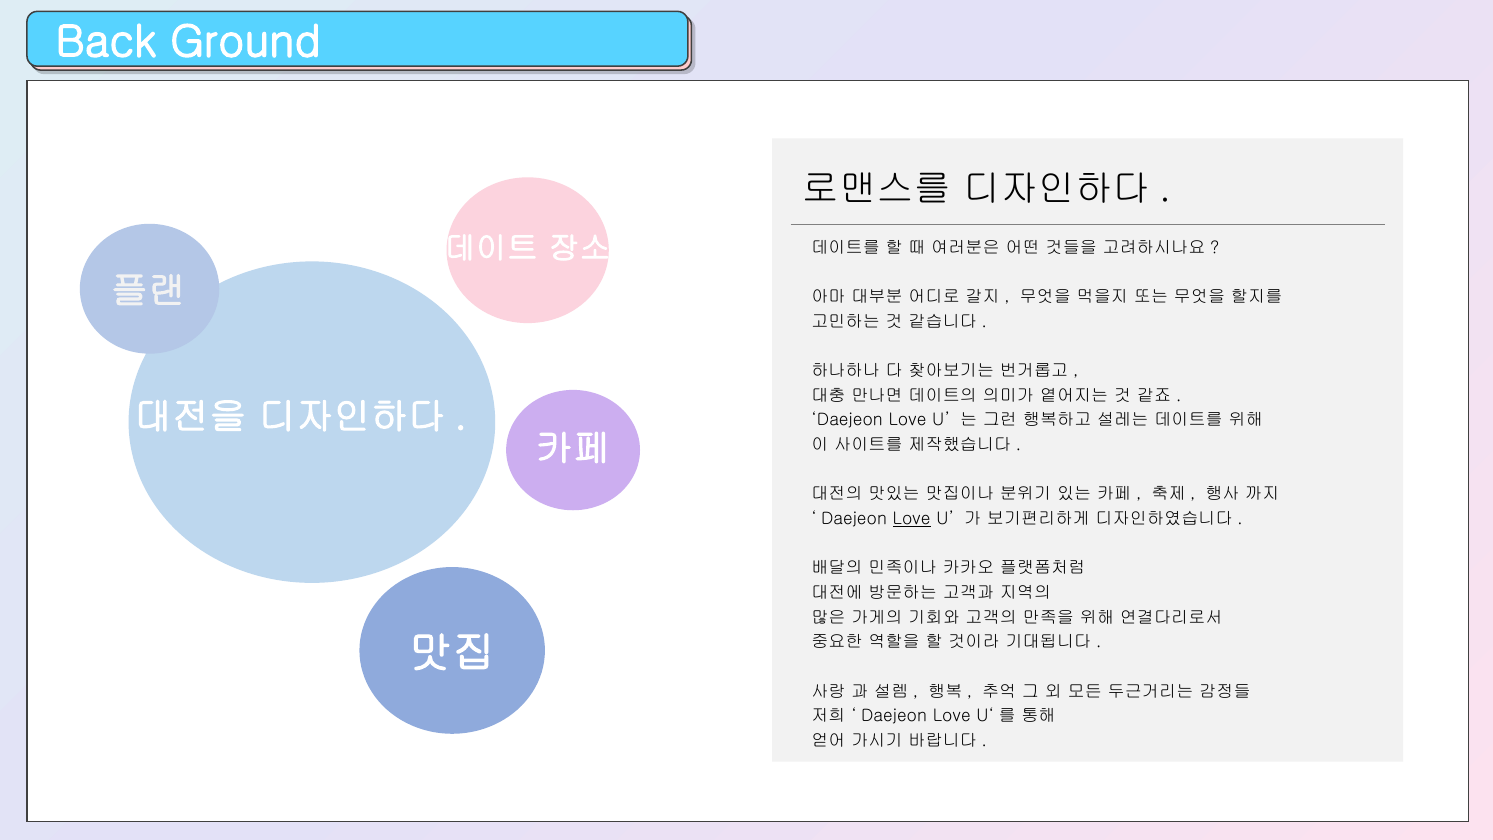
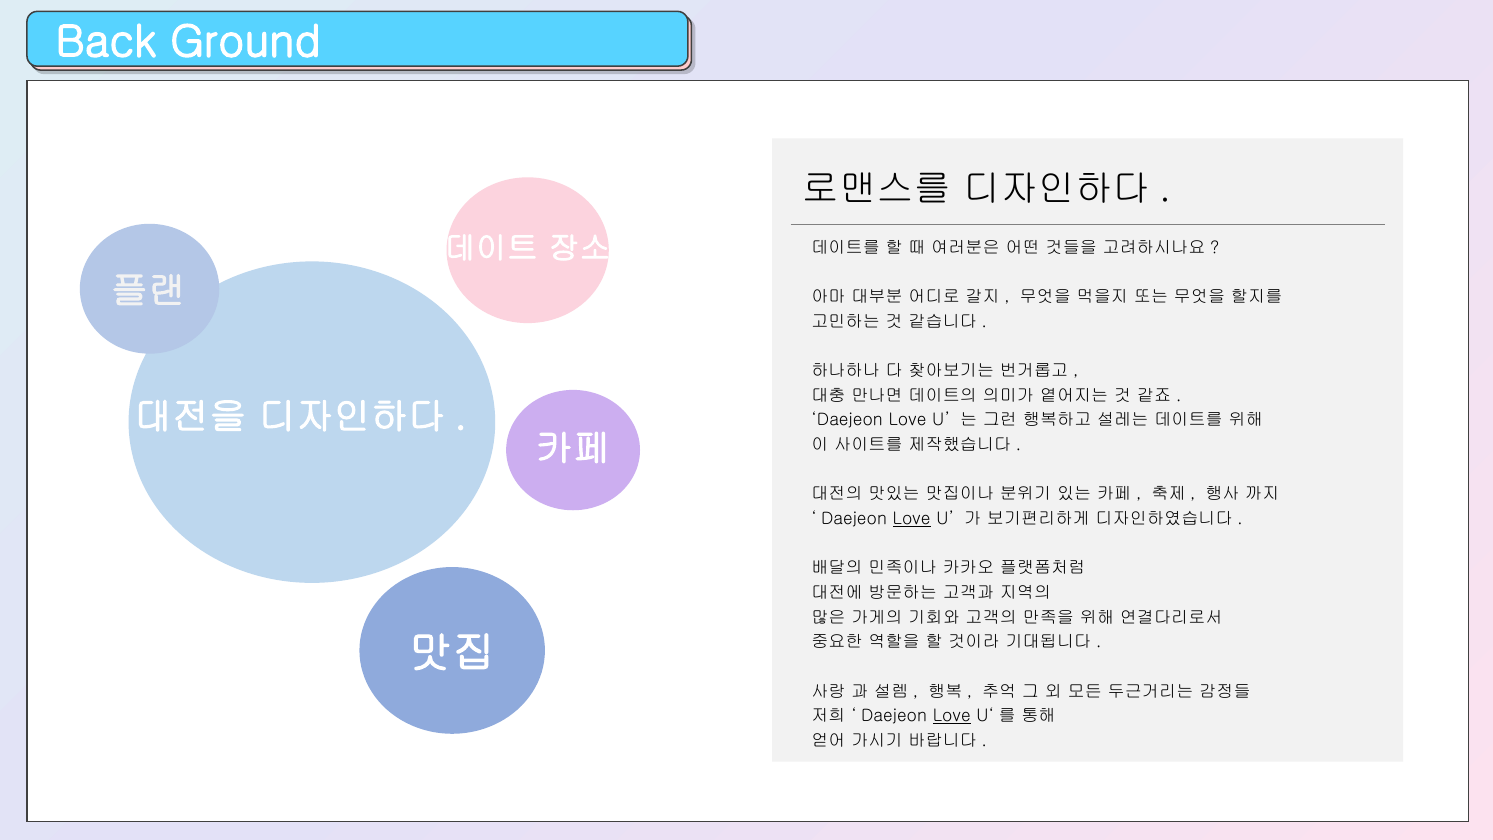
Love at (952, 716) underline: none -> present
